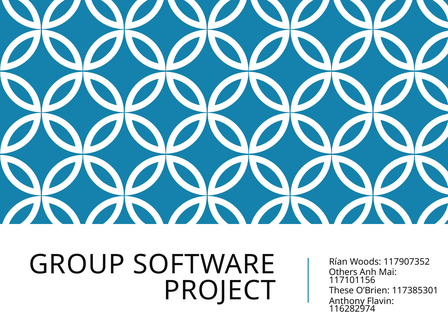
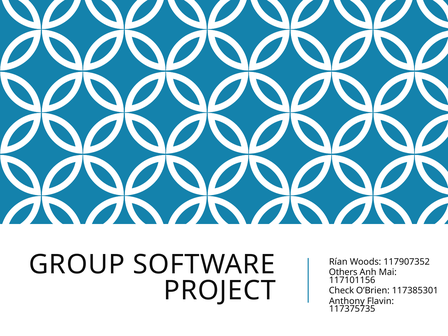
These: These -> Check
116282974: 116282974 -> 117375735
